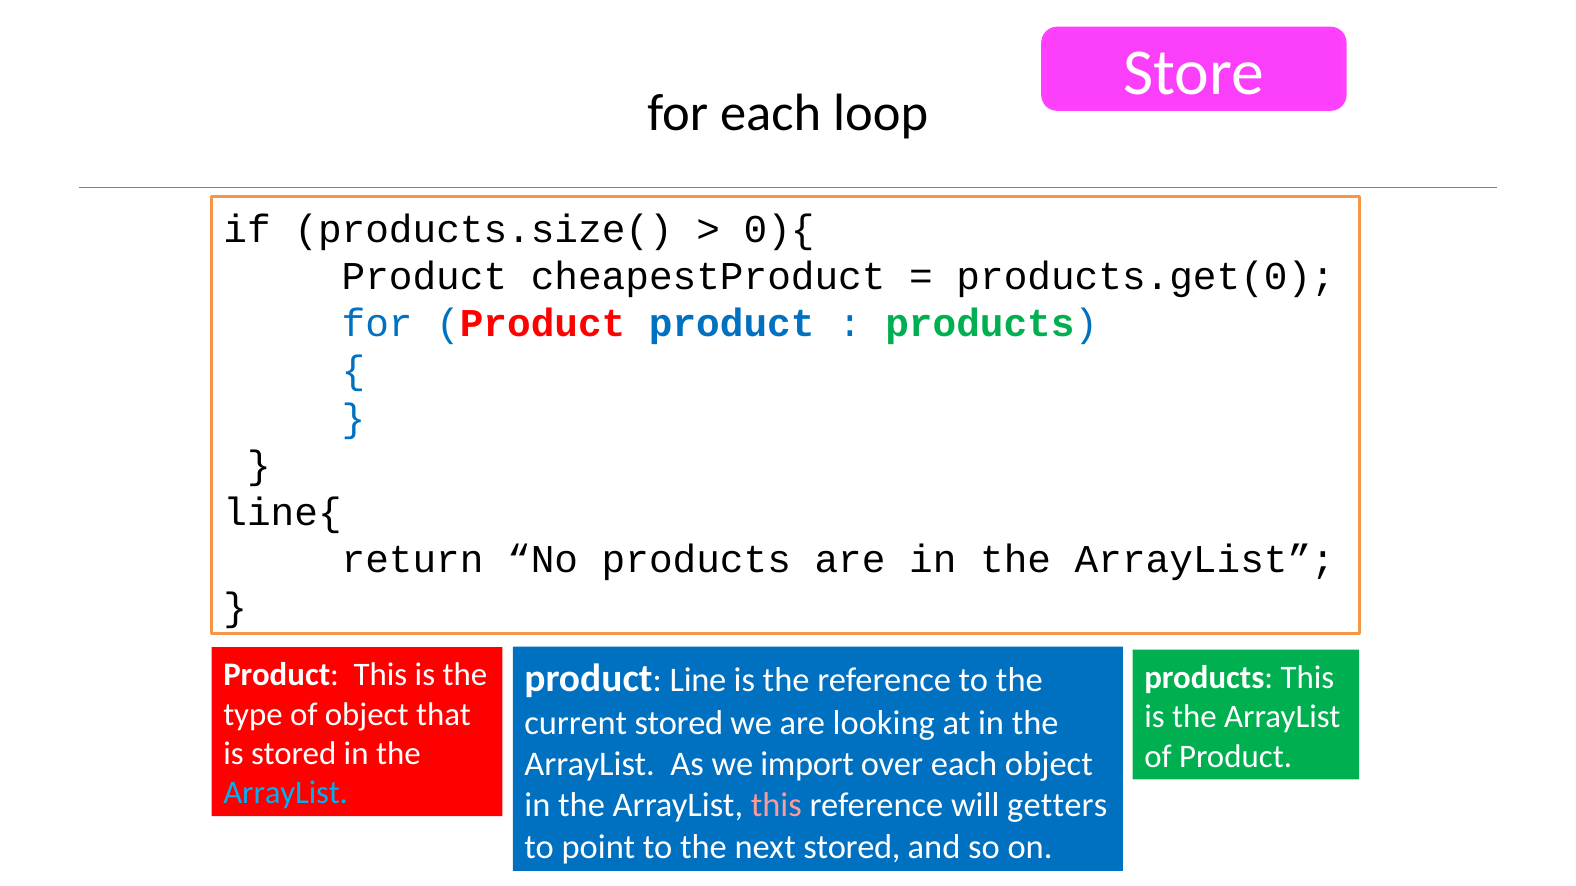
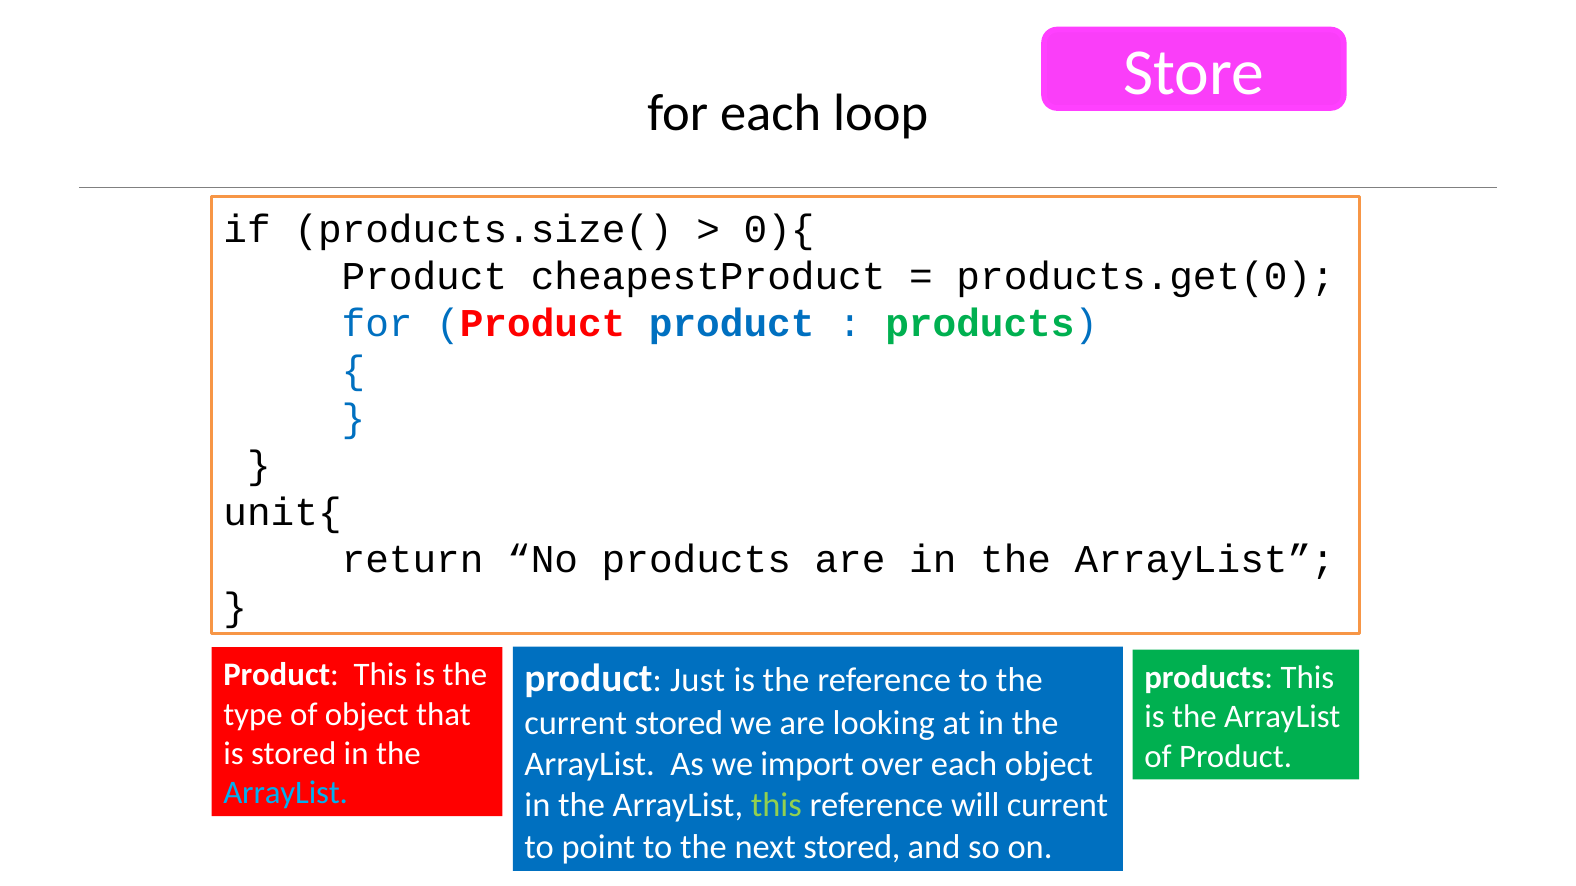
line{: line{ -> unit{
Line: Line -> Just
this at (776, 806) colour: pink -> light green
will getters: getters -> current
